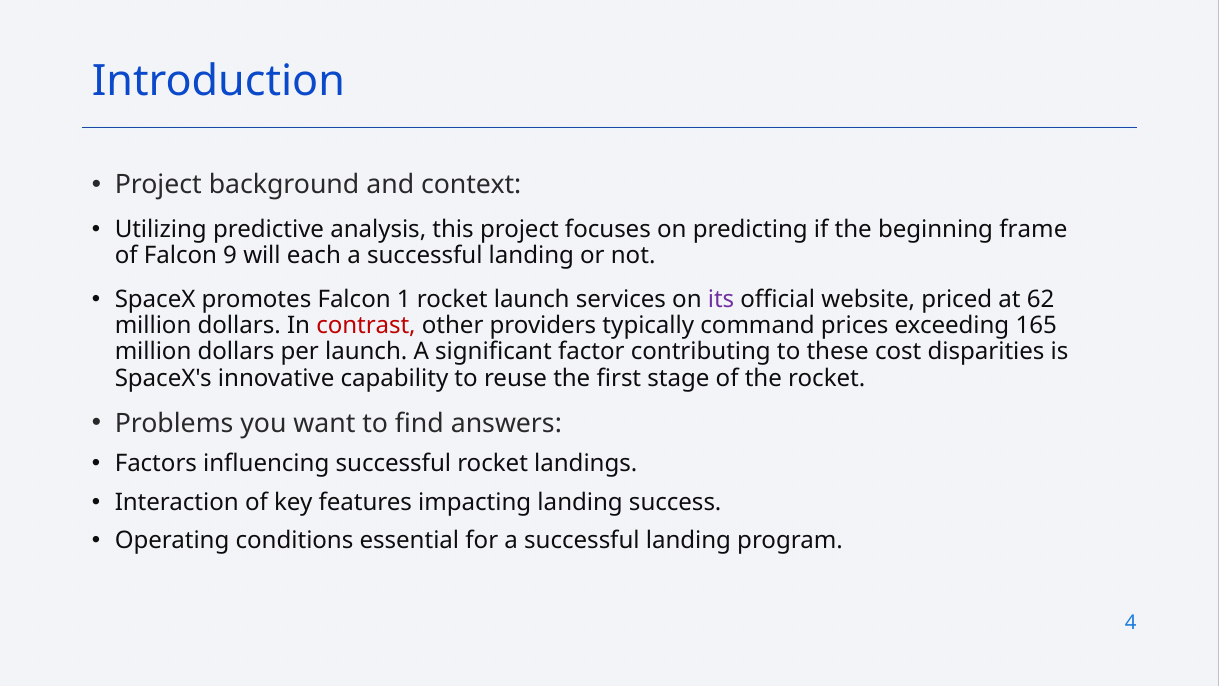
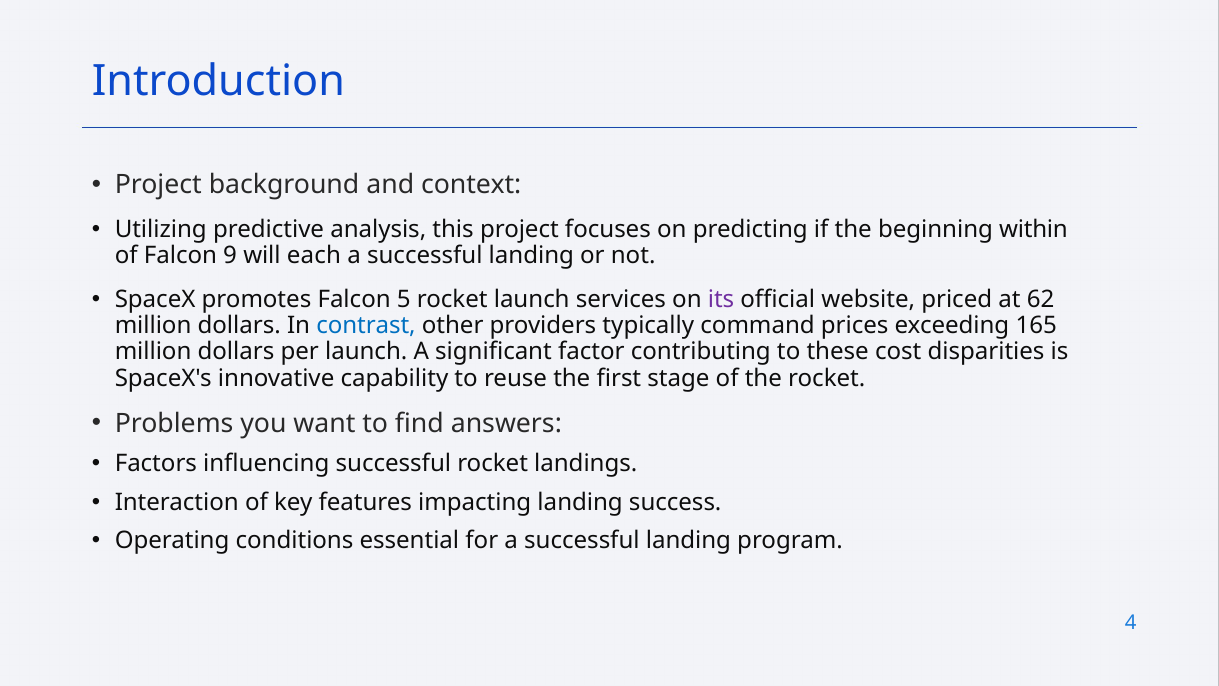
frame: frame -> within
1: 1 -> 5
contrast colour: red -> blue
